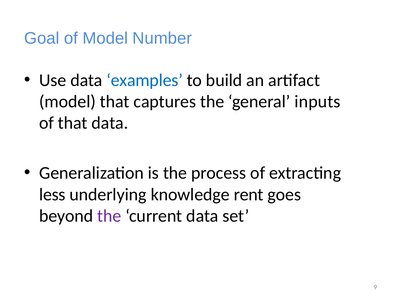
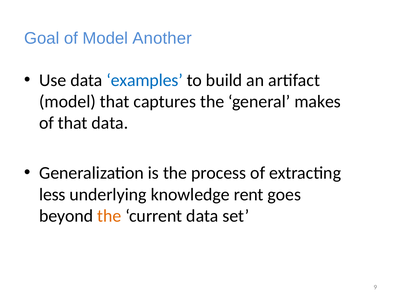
Number: Number -> Another
inputs: inputs -> makes
the at (109, 216) colour: purple -> orange
